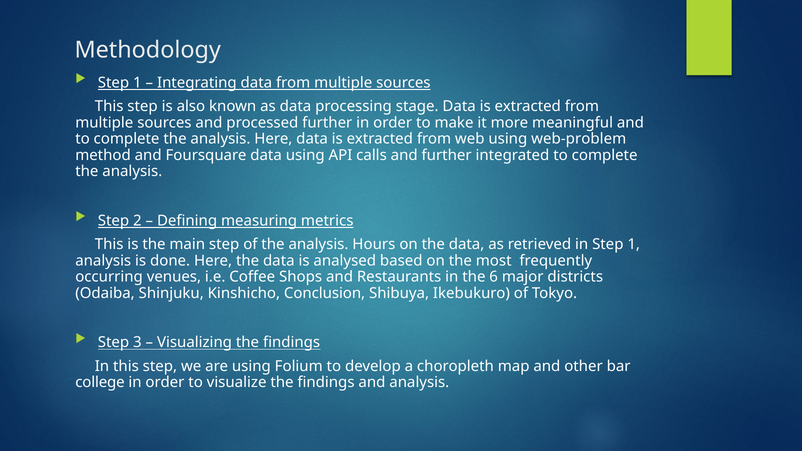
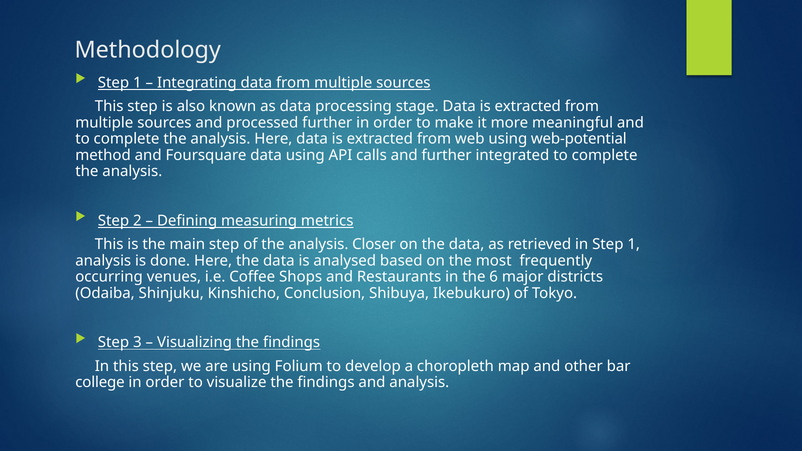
web-problem: web-problem -> web-potential
Hours: Hours -> Closer
